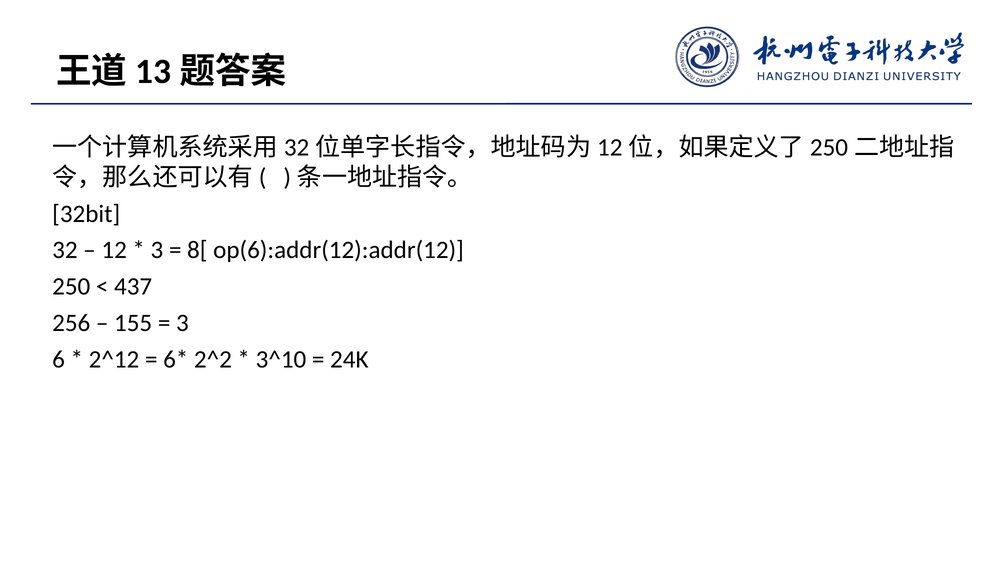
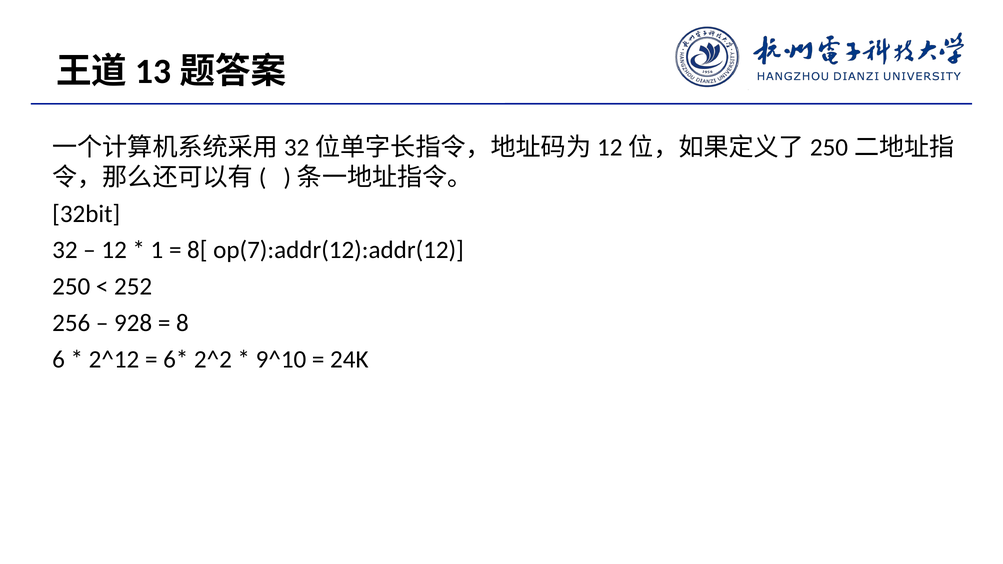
3 at (157, 250): 3 -> 1
op(6):addr(12):addr(12: op(6):addr(12):addr(12 -> op(7):addr(12):addr(12
437: 437 -> 252
155: 155 -> 928
3 at (182, 323): 3 -> 8
3^10: 3^10 -> 9^10
